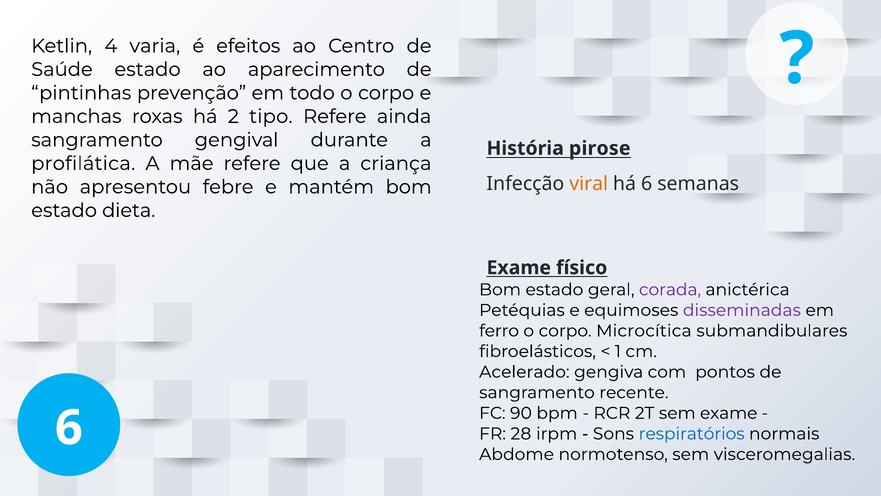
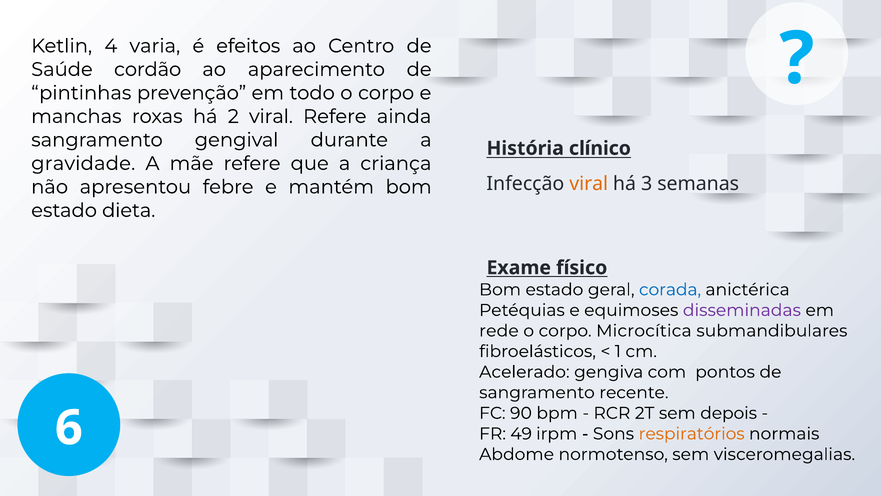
Saúde estado: estado -> cordão
2 tipo: tipo -> viral
pirose: pirose -> clínico
profilática: profilática -> gravidade
há 6: 6 -> 3
corada colour: purple -> blue
ferro: ferro -> rede
sem exame: exame -> depois
28: 28 -> 49
respiratórios colour: blue -> orange
